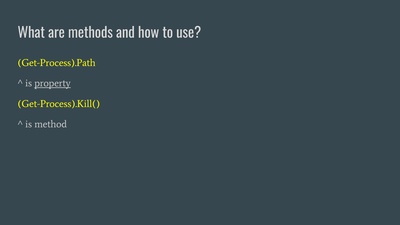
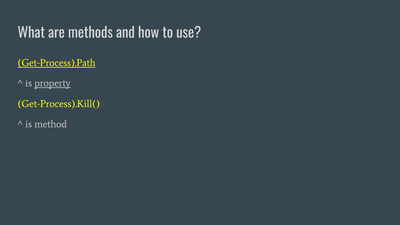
Get-Process).Path underline: none -> present
